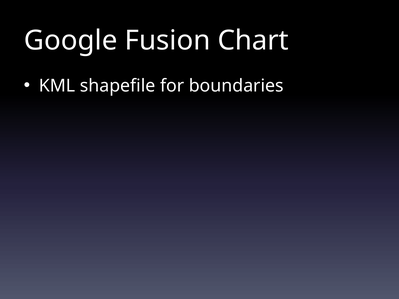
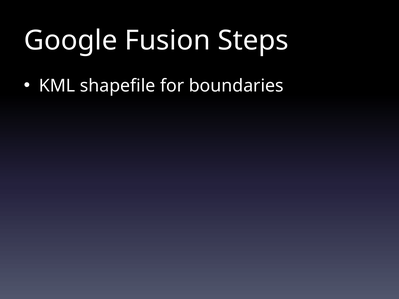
Chart: Chart -> Steps
